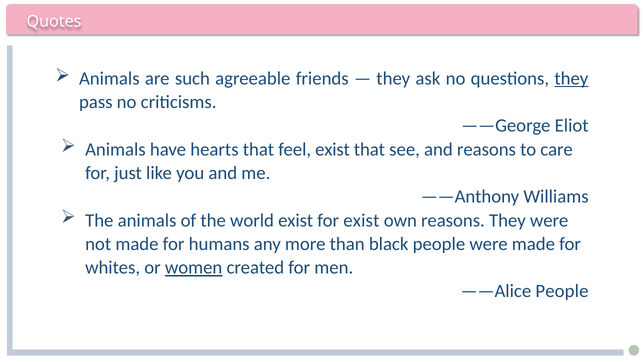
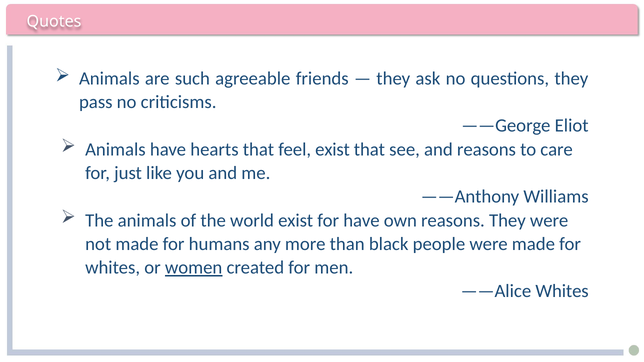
they at (571, 78) underline: present -> none
for exist: exist -> have
——Alice People: People -> Whites
